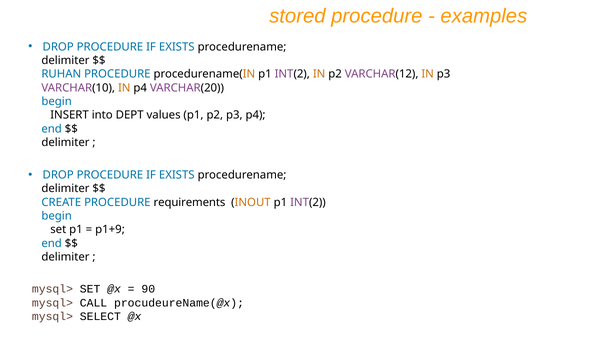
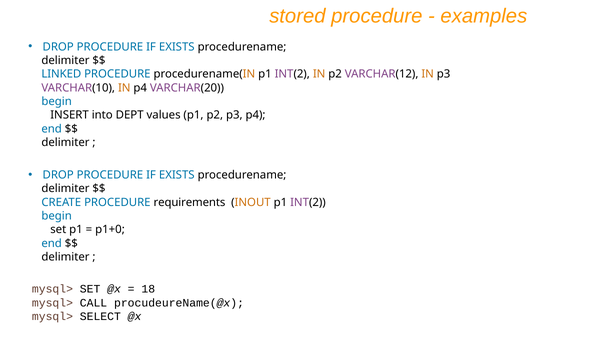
RUHAN: RUHAN -> LINKED
p1+9: p1+9 -> p1+0
90: 90 -> 18
